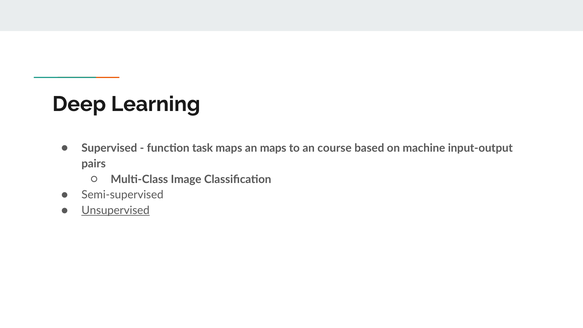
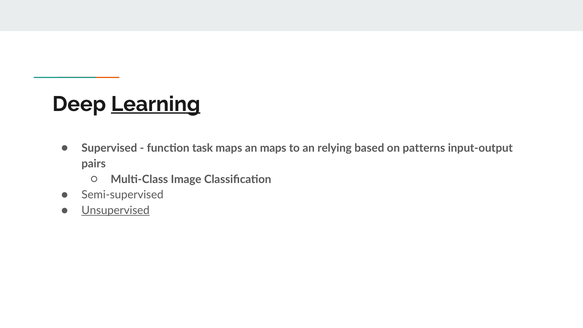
Learning underline: none -> present
course: course -> relying
machine: machine -> patterns
